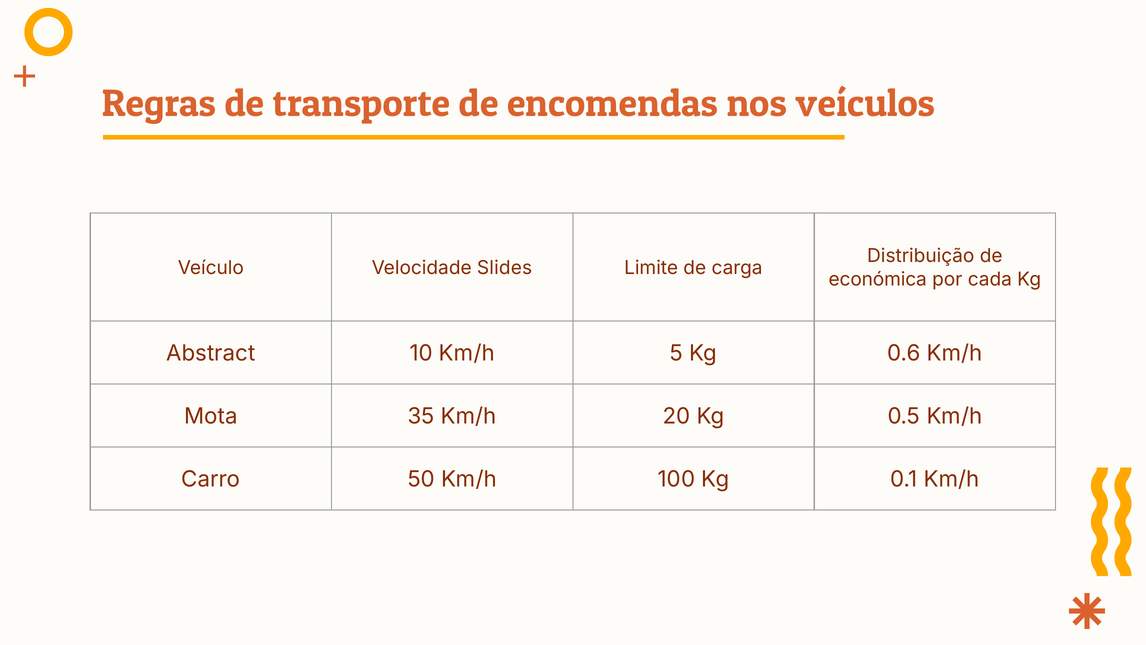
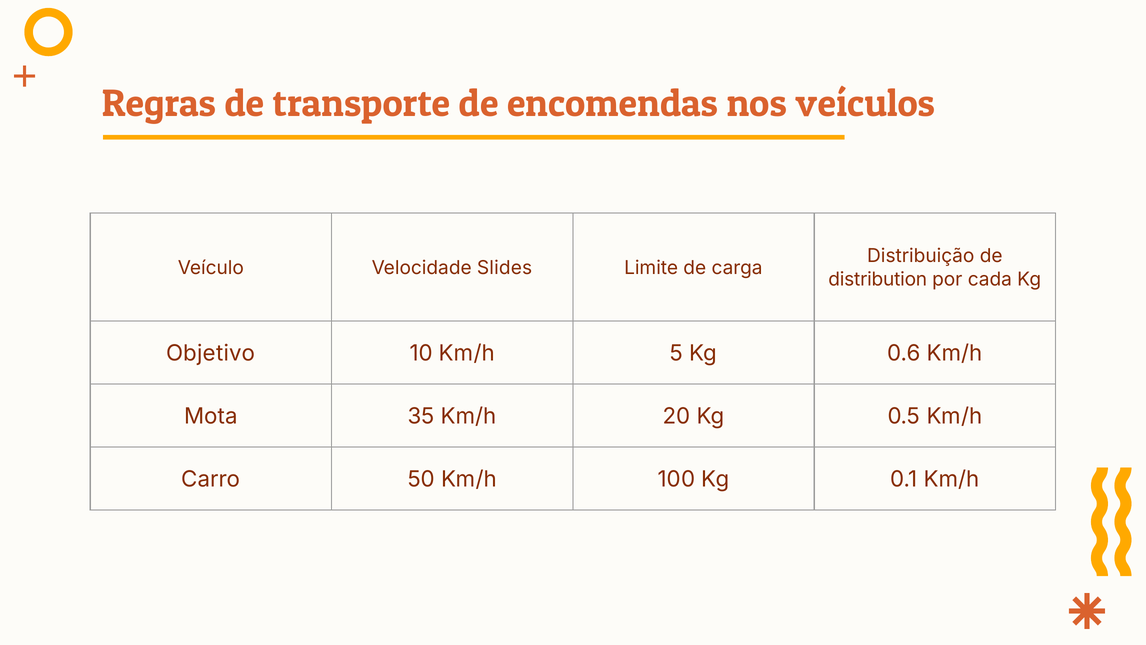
económica: económica -> distribution
Abstract: Abstract -> Objetivo
